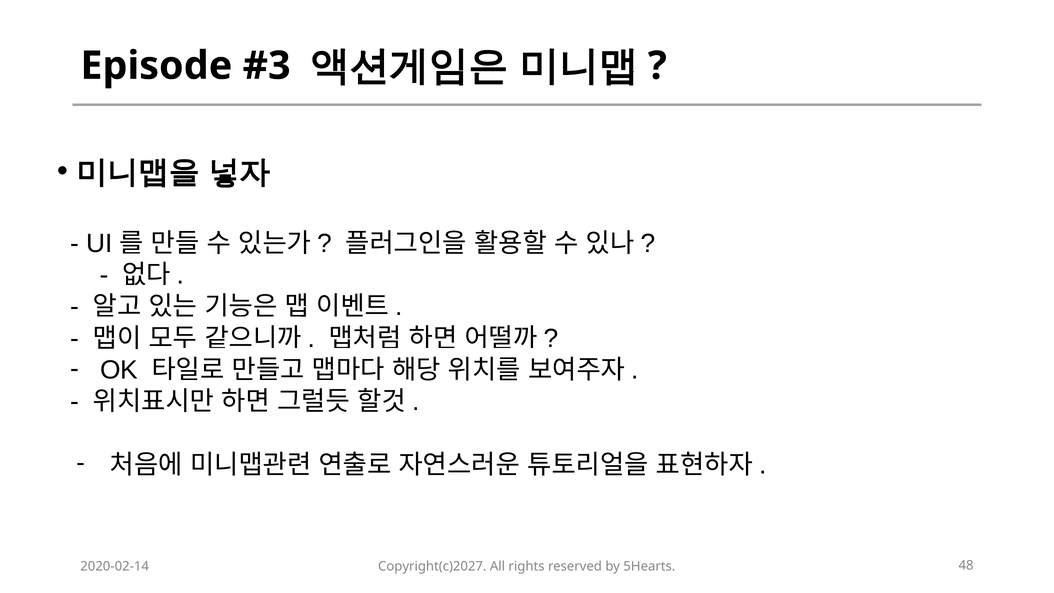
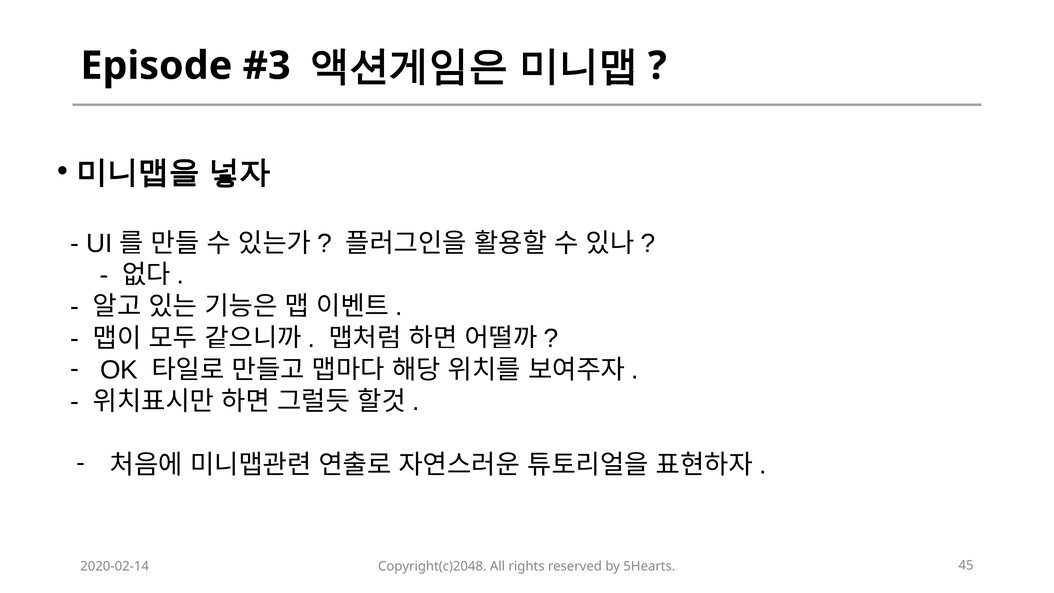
Copyright(c)2027: Copyright(c)2027 -> Copyright(c)2048
48: 48 -> 45
